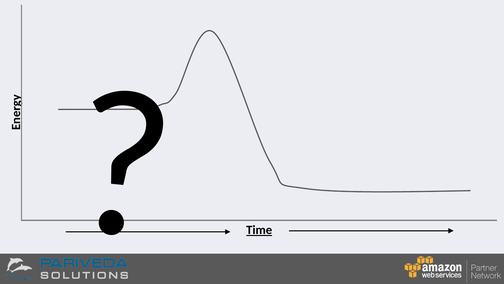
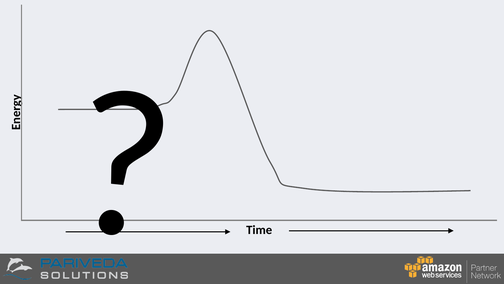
Time underline: present -> none
